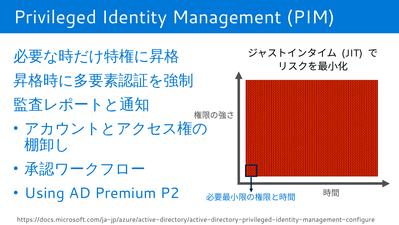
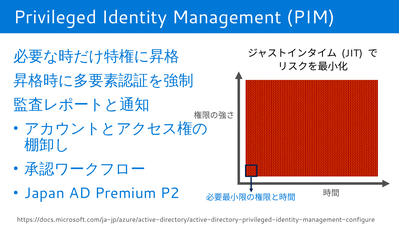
Using: Using -> Japan
